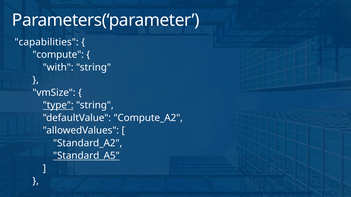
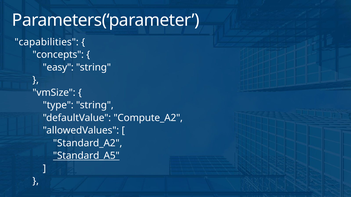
compute: compute -> concepts
with: with -> easy
type underline: present -> none
